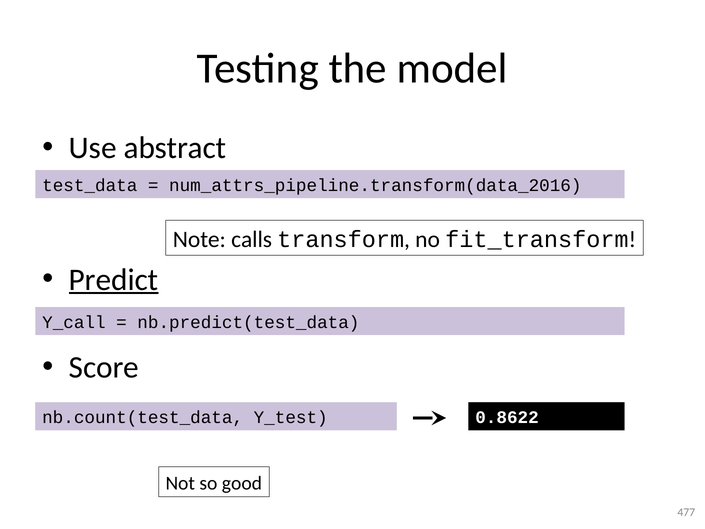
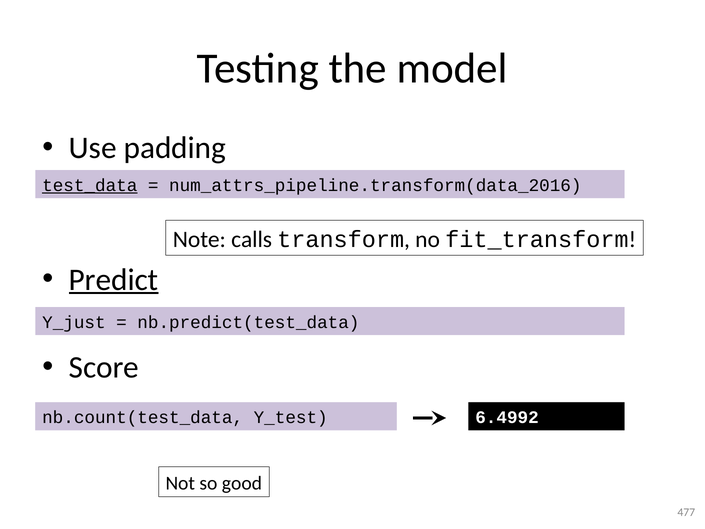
abstract: abstract -> padding
test_data underline: none -> present
Y_call: Y_call -> Y_just
0.8622: 0.8622 -> 6.4992
